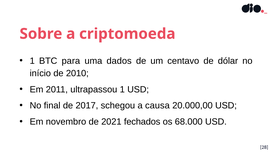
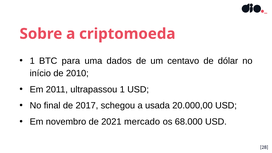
causa: causa -> usada
fechados: fechados -> mercado
